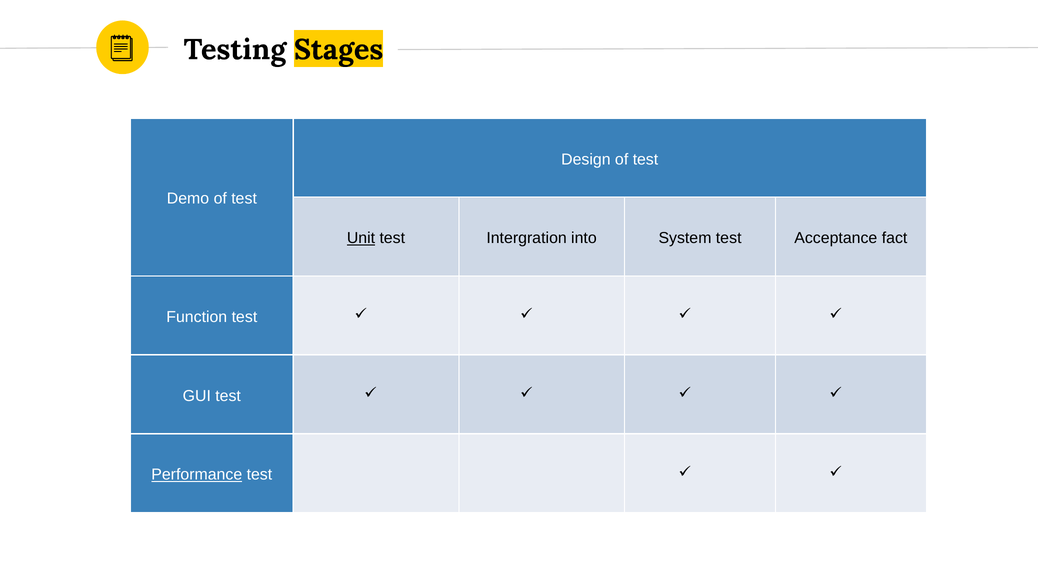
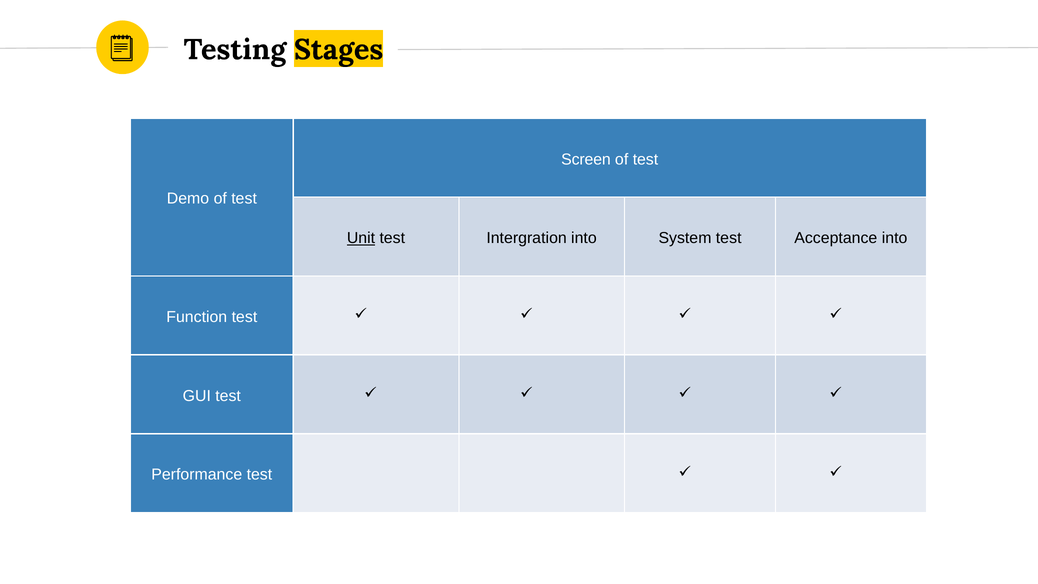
Design: Design -> Screen
Acceptance fact: fact -> into
Performance underline: present -> none
